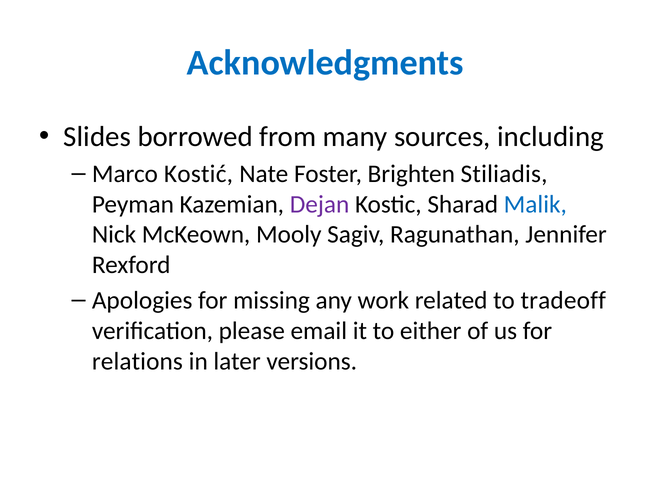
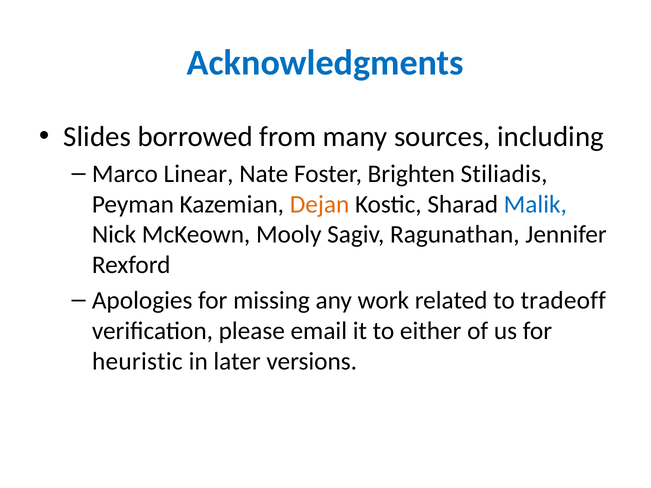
Kostić: Kostić -> Linear
Dejan colour: purple -> orange
relations: relations -> heuristic
